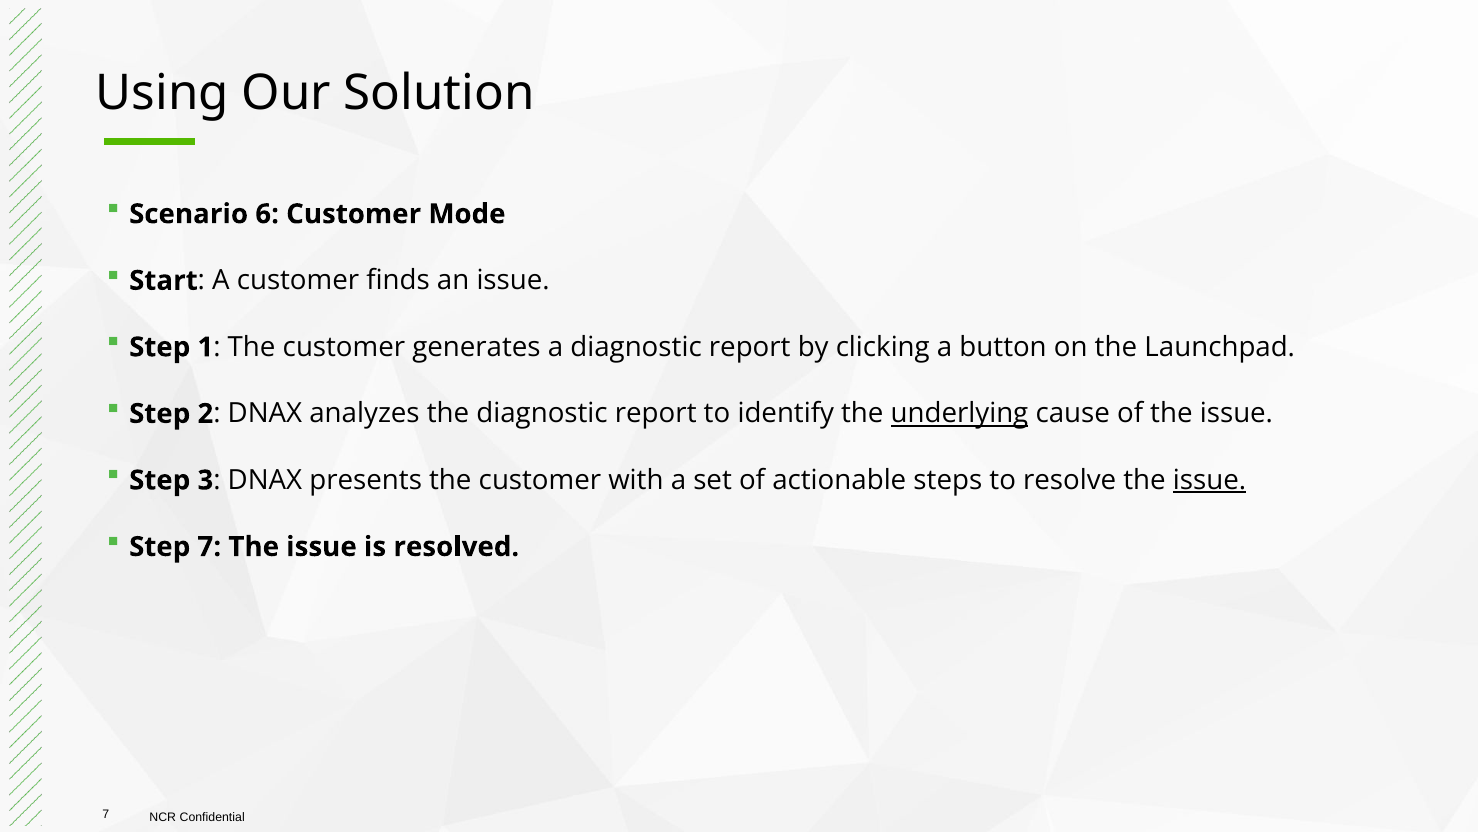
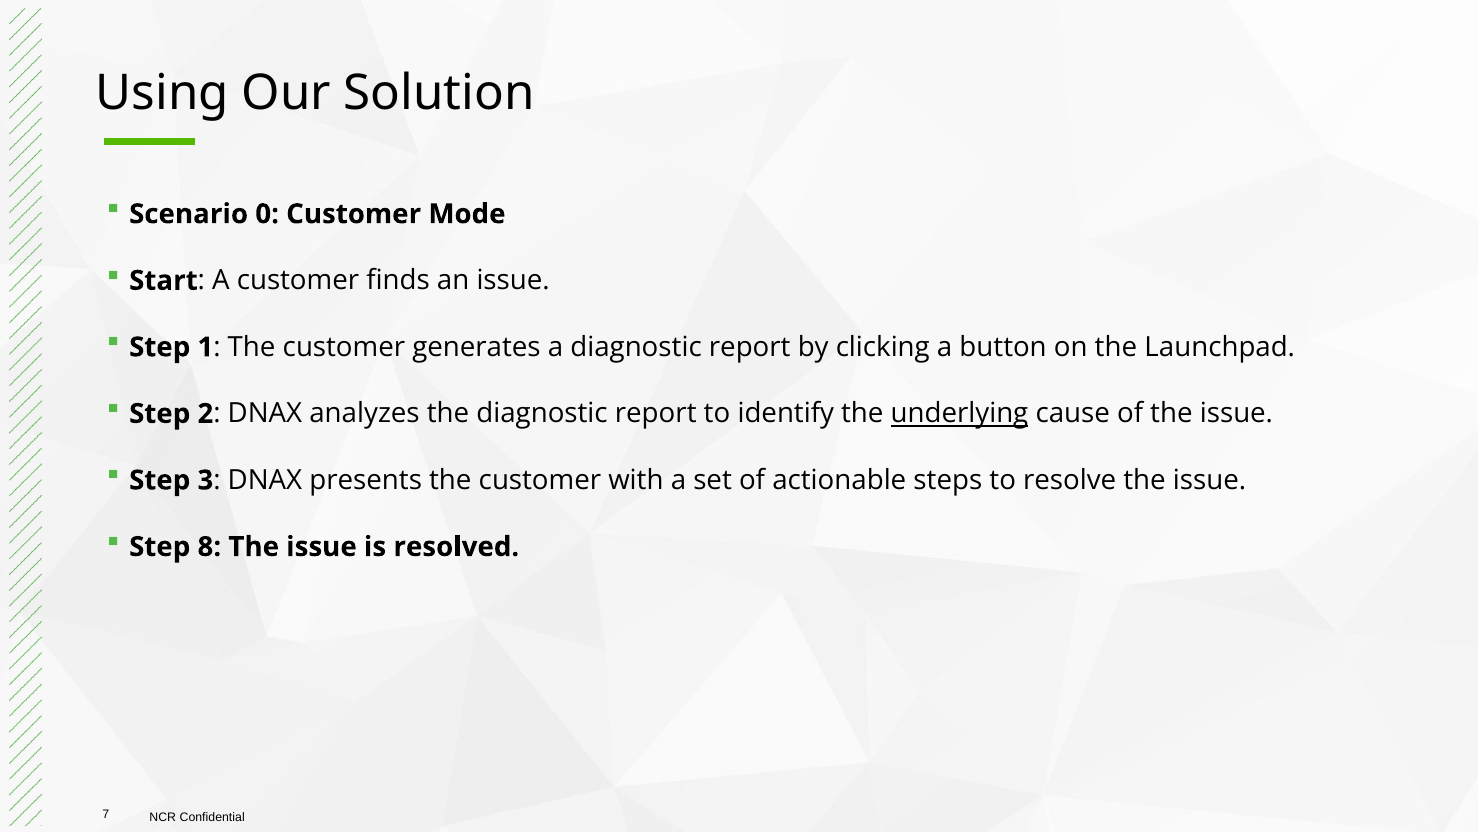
6: 6 -> 0
issue at (1210, 480) underline: present -> none
Step 7: 7 -> 8
